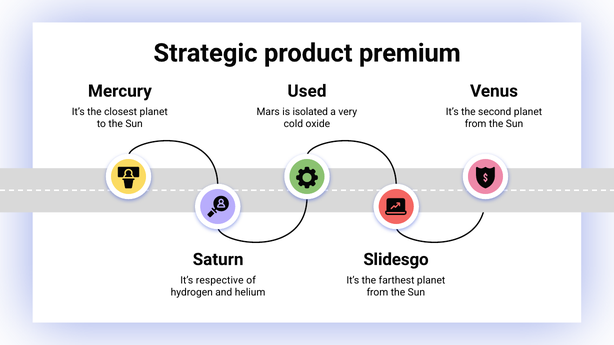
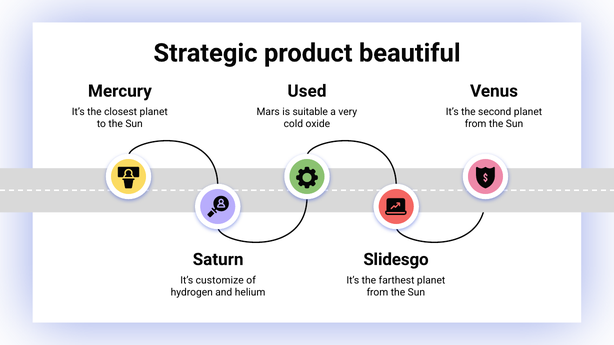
premium: premium -> beautiful
isolated: isolated -> suitable
respective: respective -> customize
